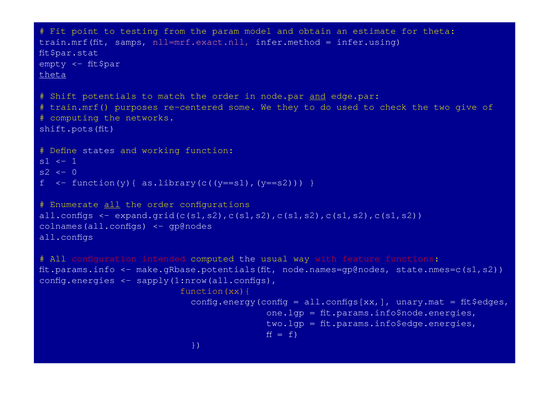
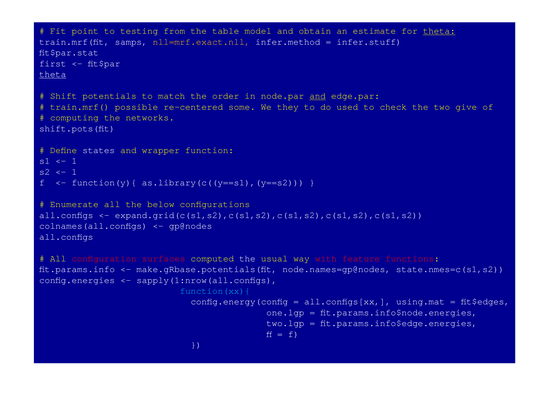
param: param -> table
theta at (439, 31) underline: none -> present
nll=mrf.exact.nll colour: pink -> yellow
infer.using: infer.using -> infer.stuff
empty: empty -> first
purposes: purposes -> possible
working: working -> wrapper
0 at (74, 172): 0 -> 1
all at (112, 204) underline: present -> none
order at (161, 204): order -> below
intended: intended -> surfaces
function(xx){ colour: yellow -> light blue
unary.mat: unary.mat -> using.mat
